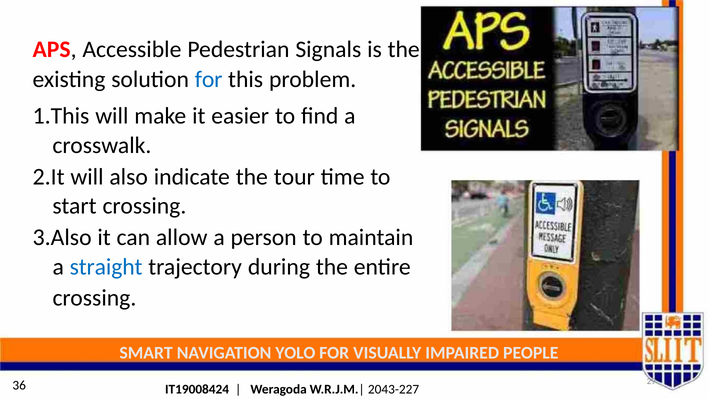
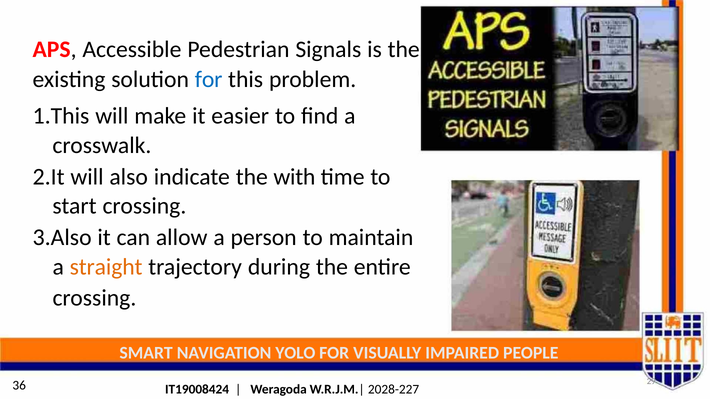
tour: tour -> with
straight colour: blue -> orange
2043-227: 2043-227 -> 2028-227
